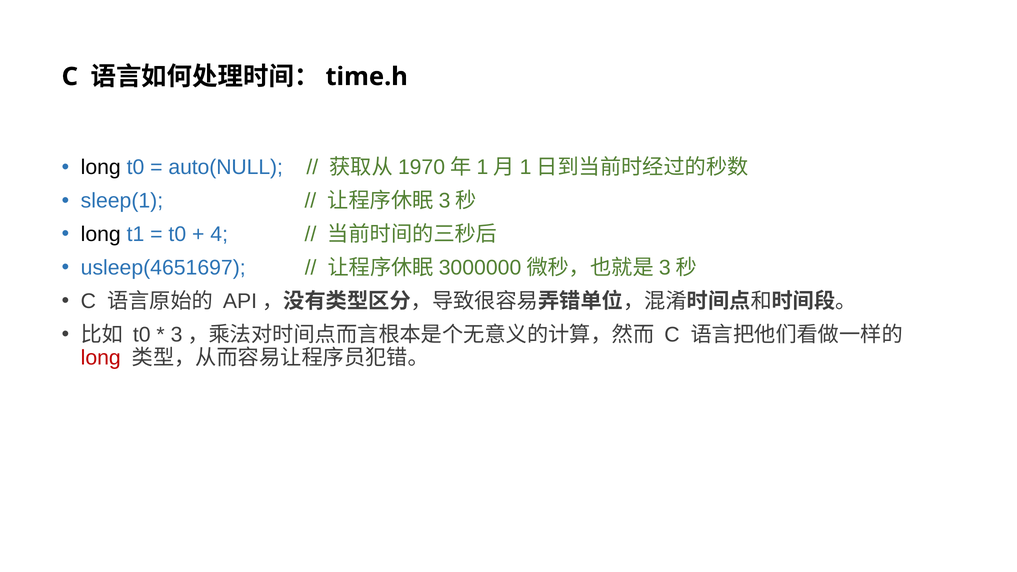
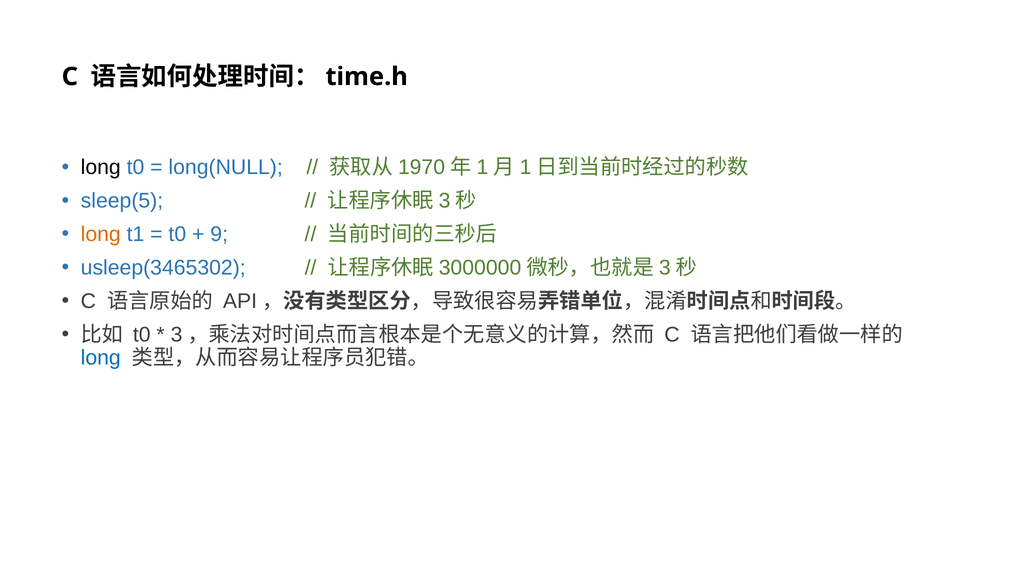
auto(NULL: auto(NULL -> long(NULL
sleep(1: sleep(1 -> sleep(5
long at (101, 234) colour: black -> orange
4: 4 -> 9
usleep(4651697: usleep(4651697 -> usleep(3465302
long at (101, 358) colour: red -> blue
